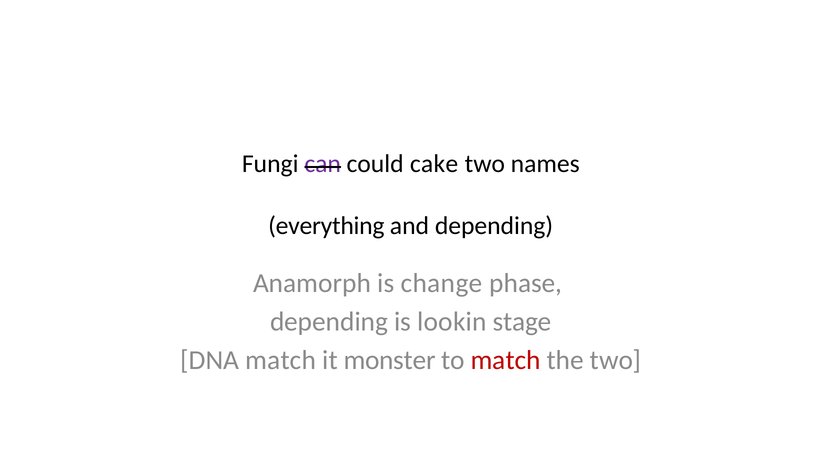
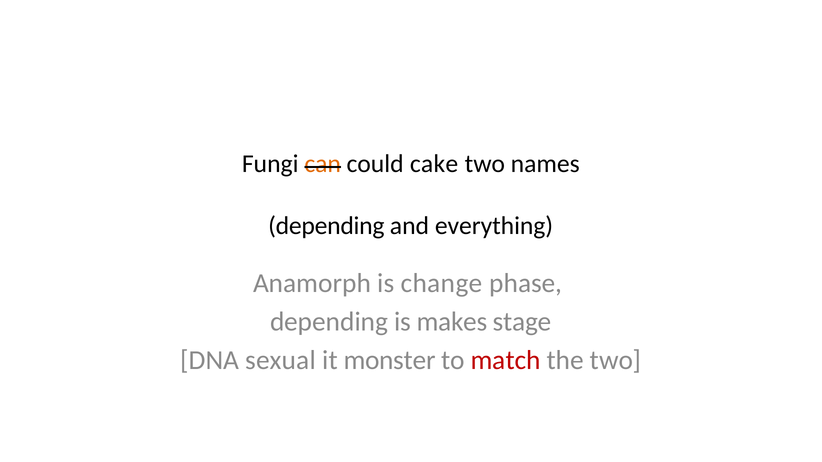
can colour: purple -> orange
everything at (326, 226): everything -> depending
and depending: depending -> everything
lookin: lookin -> makes
DNA match: match -> sexual
